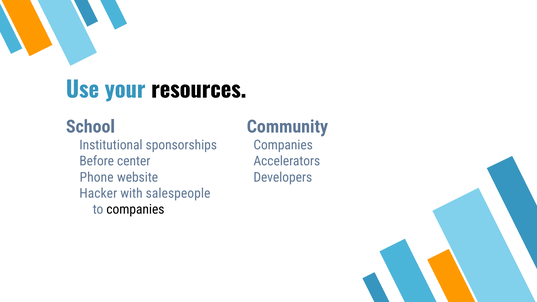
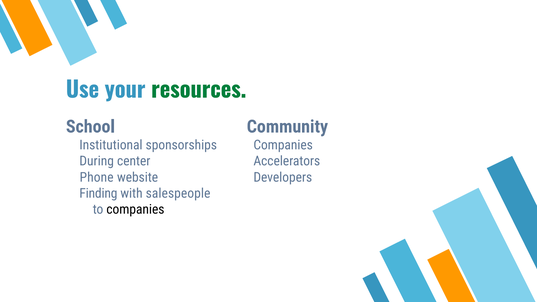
resources colour: black -> green
Before: Before -> During
Hacker: Hacker -> Finding
